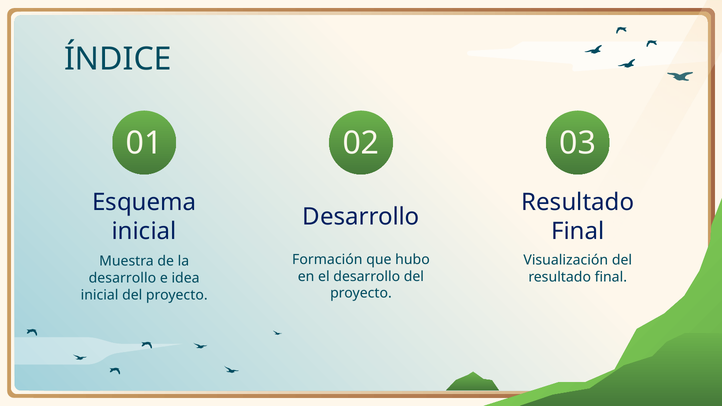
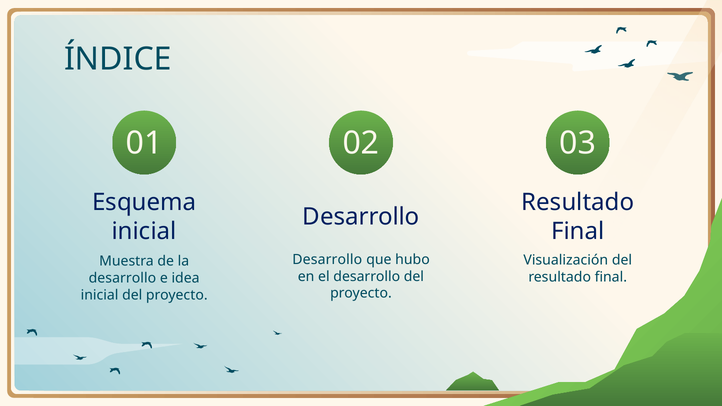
Formación at (327, 260): Formación -> Desarrollo
